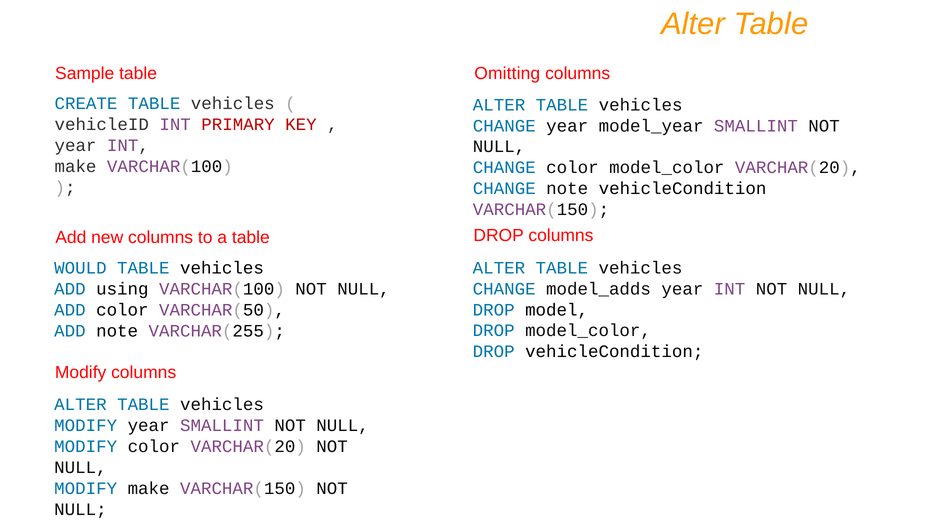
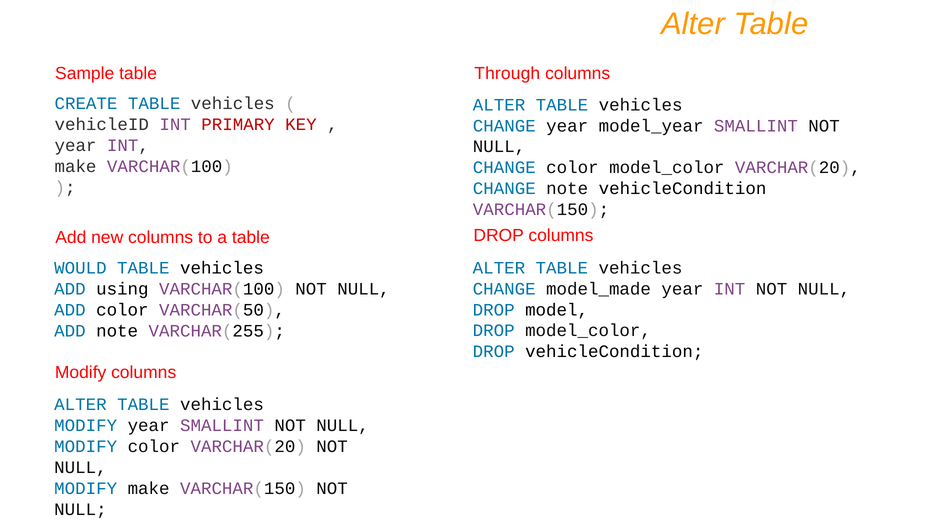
Omitting: Omitting -> Through
model_adds: model_adds -> model_made
